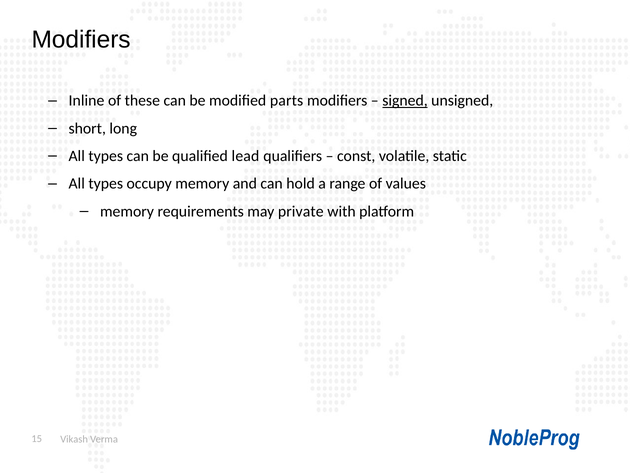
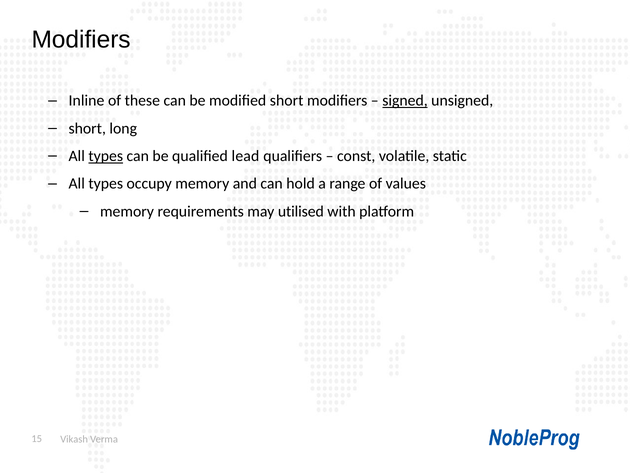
modified parts: parts -> short
types at (106, 156) underline: none -> present
private: private -> utilised
